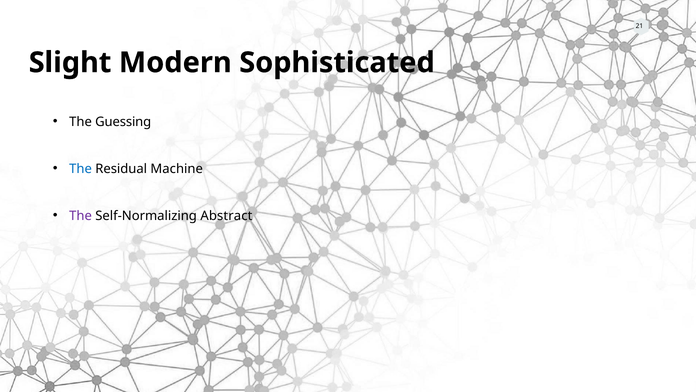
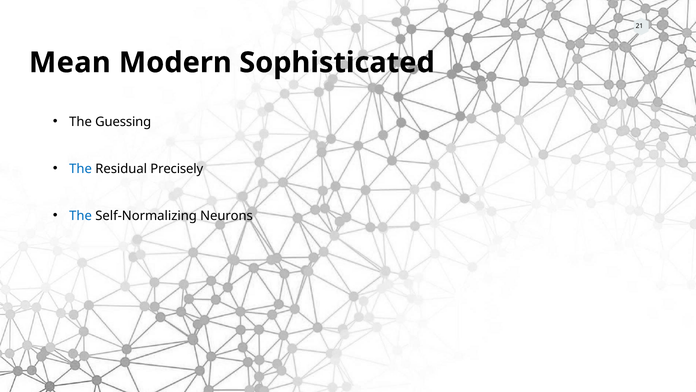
Slight: Slight -> Mean
Machine: Machine -> Precisely
The at (81, 216) colour: purple -> blue
Abstract: Abstract -> Neurons
